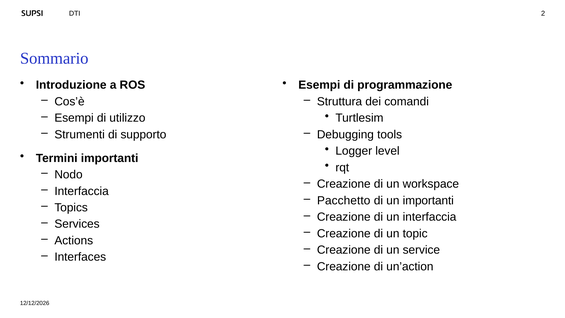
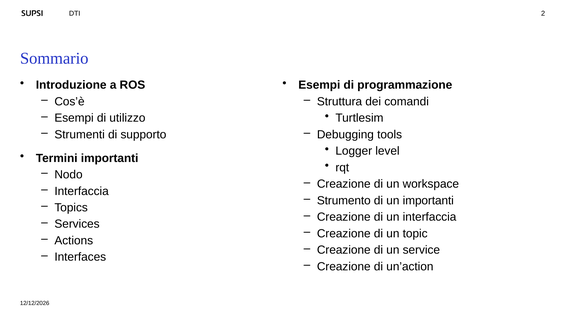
Pacchetto: Pacchetto -> Strumento
